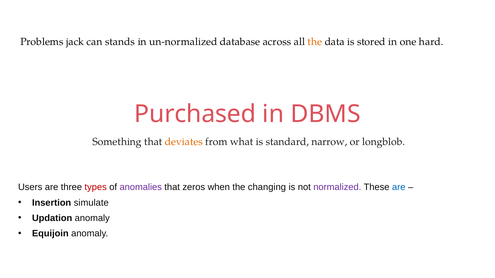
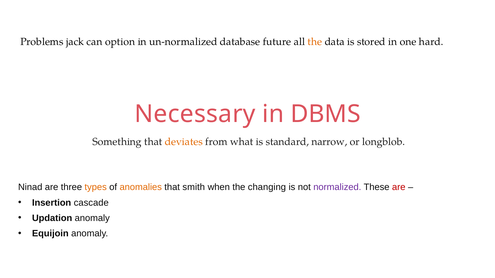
stands: stands -> option
across: across -> future
Purchased: Purchased -> Necessary
Users: Users -> Ninad
types colour: red -> orange
anomalies colour: purple -> orange
zeros: zeros -> smith
are at (399, 187) colour: blue -> red
simulate: simulate -> cascade
